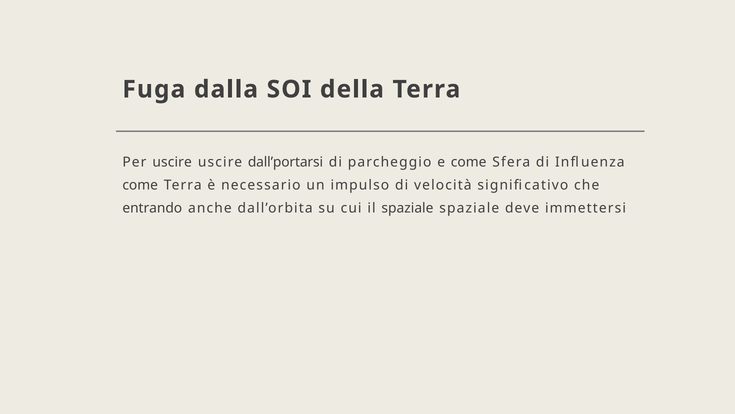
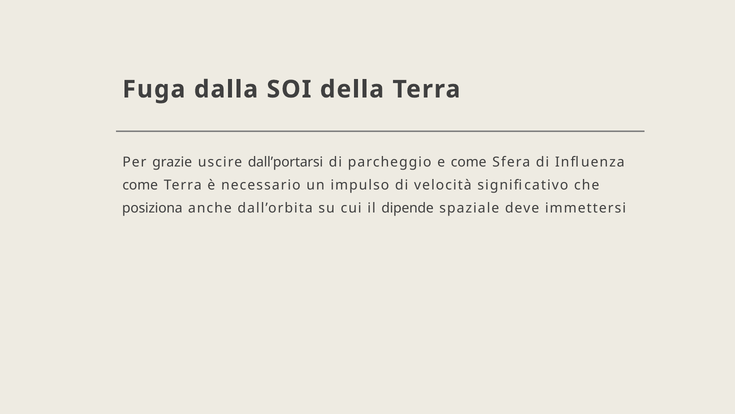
Per uscire: uscire -> grazie
entrando: entrando -> posiziona
il spaziale: spaziale -> dipende
